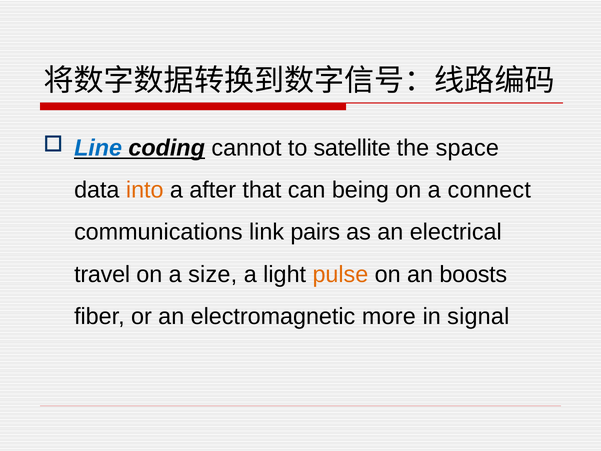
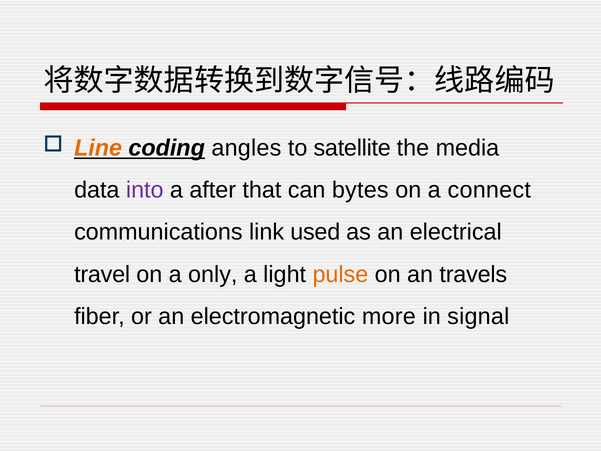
Line colour: blue -> orange
cannot: cannot -> angles
space: space -> media
into colour: orange -> purple
being: being -> bytes
pairs: pairs -> used
size: size -> only
boosts: boosts -> travels
